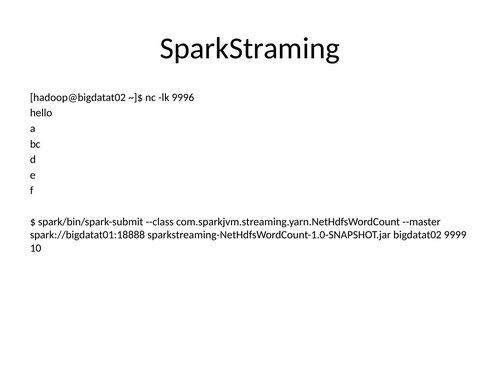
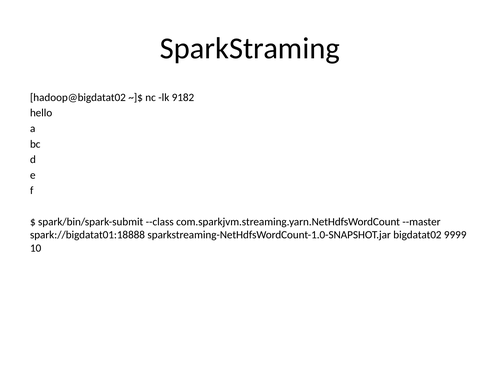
9996: 9996 -> 9182
